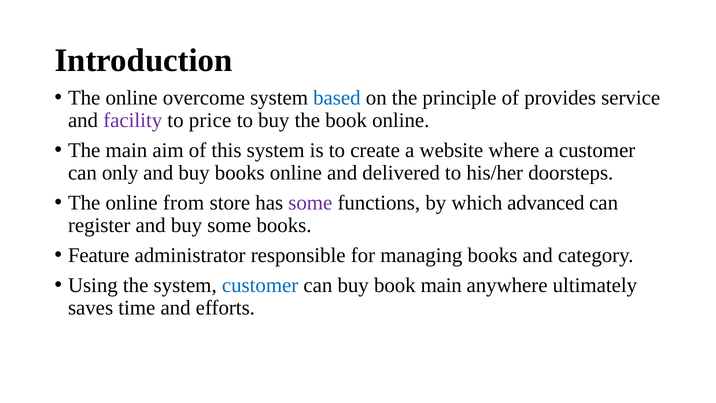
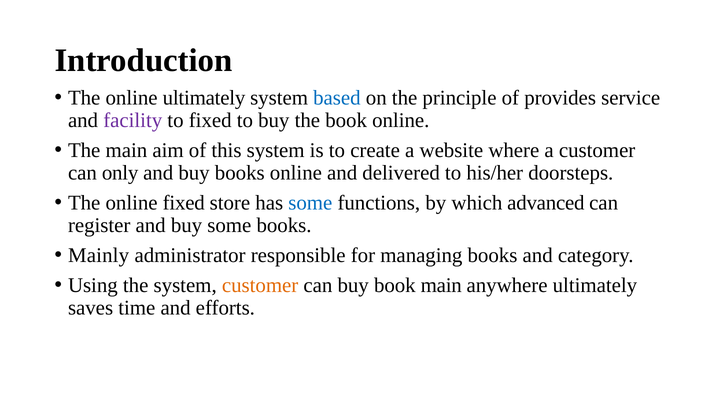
online overcome: overcome -> ultimately
to price: price -> fixed
online from: from -> fixed
some at (310, 203) colour: purple -> blue
Feature: Feature -> Mainly
customer at (260, 285) colour: blue -> orange
